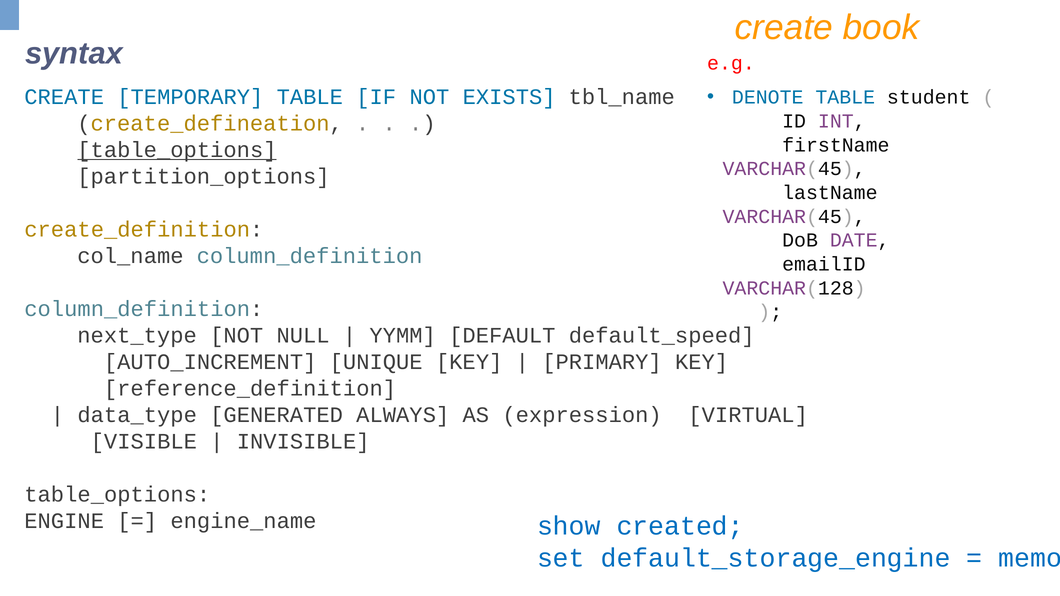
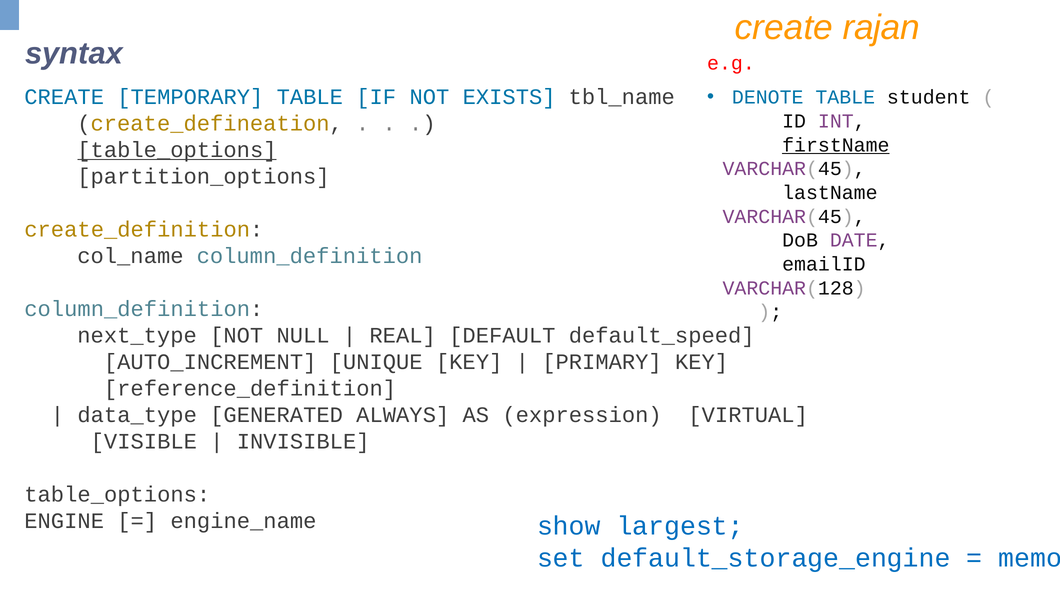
book: book -> rajan
firstName underline: none -> present
YYMM: YYMM -> REAL
created: created -> largest
